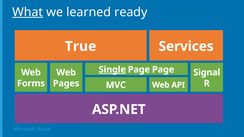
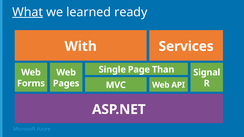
True: True -> With
Single underline: present -> none
Page Page: Page -> Than
